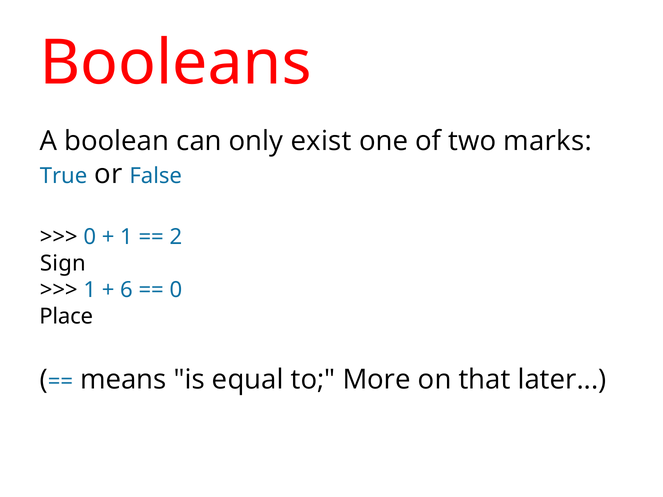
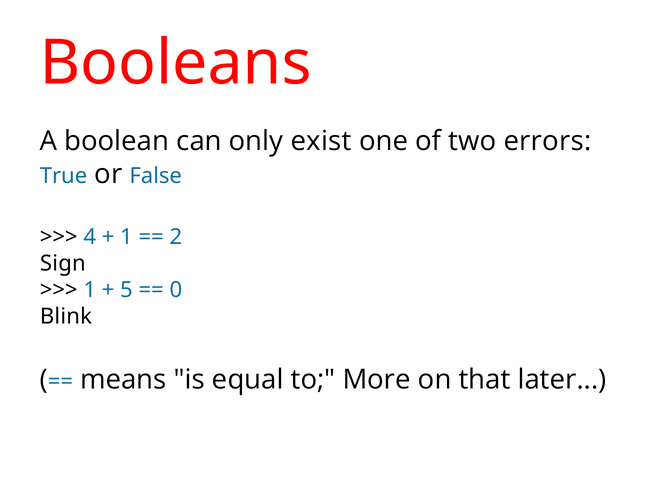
marks: marks -> errors
0 at (90, 237): 0 -> 4
6: 6 -> 5
Place: Place -> Blink
